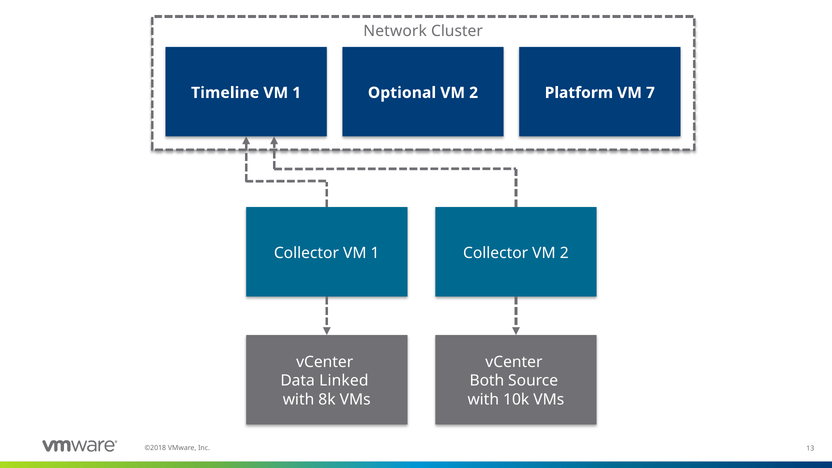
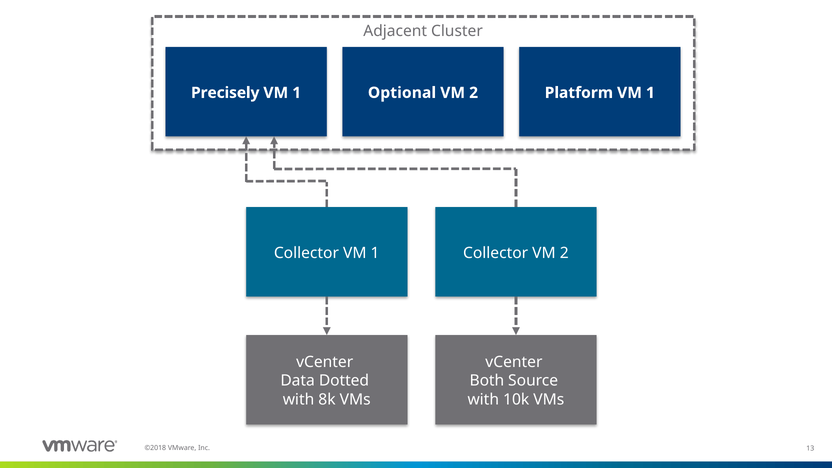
Network: Network -> Adjacent
Timeline: Timeline -> Precisely
Platform VM 7: 7 -> 1
Linked: Linked -> Dotted
